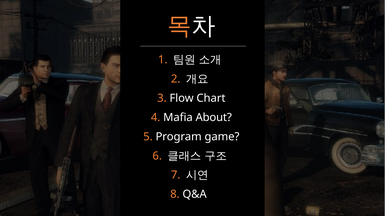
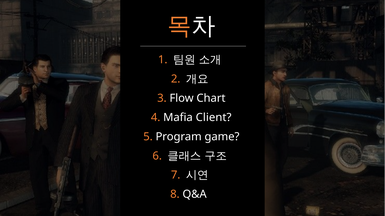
About: About -> Client
